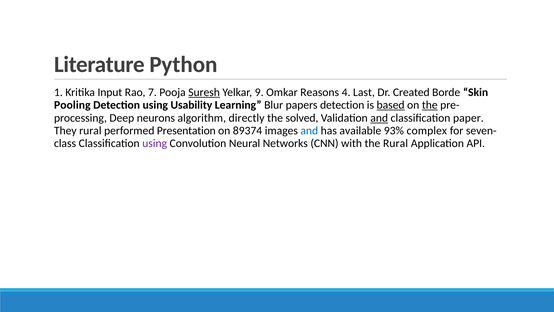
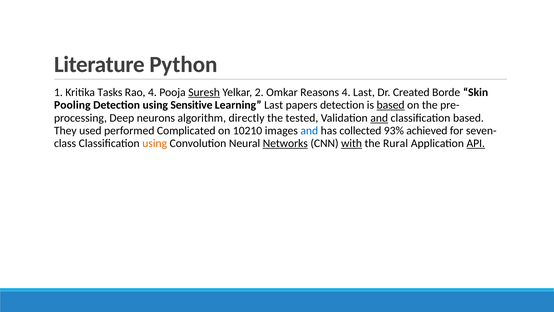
Input: Input -> Tasks
Rao 7: 7 -> 4
9: 9 -> 2
Usability: Usability -> Sensitive
Learning Blur: Blur -> Last
the at (430, 105) underline: present -> none
solved: solved -> tested
classification paper: paper -> based
They rural: rural -> used
Presentation: Presentation -> Complicated
89374: 89374 -> 10210
available: available -> collected
complex: complex -> achieved
using at (155, 143) colour: purple -> orange
Networks underline: none -> present
with underline: none -> present
API underline: none -> present
